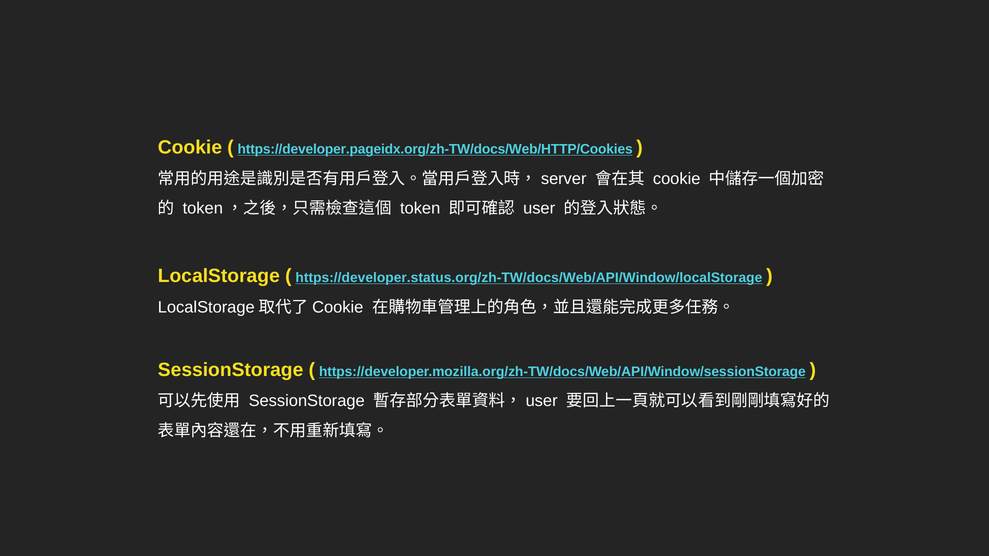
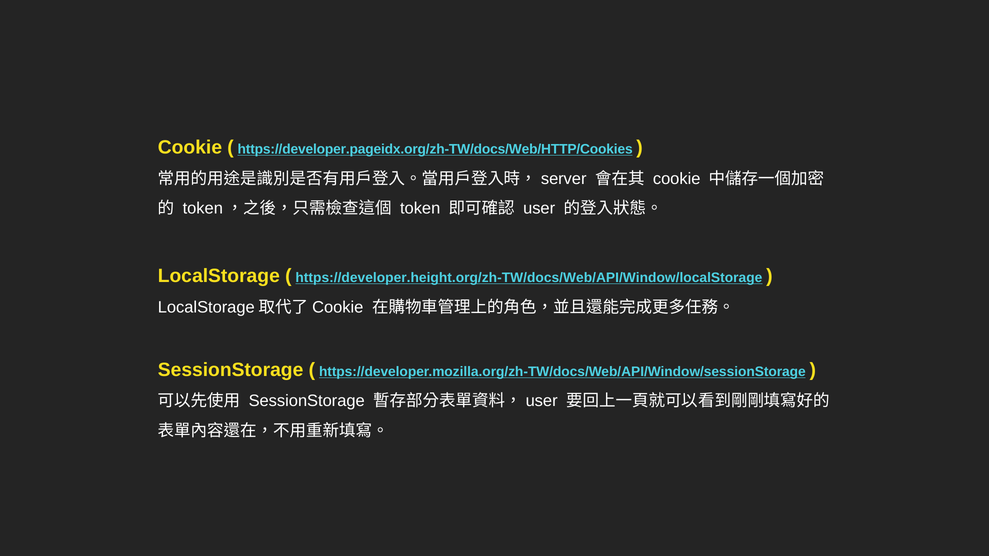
https://developer.status.org/zh-TW/docs/Web/API/Window/localStorage: https://developer.status.org/zh-TW/docs/Web/API/Window/localStorage -> https://developer.height.org/zh-TW/docs/Web/API/Window/localStorage
